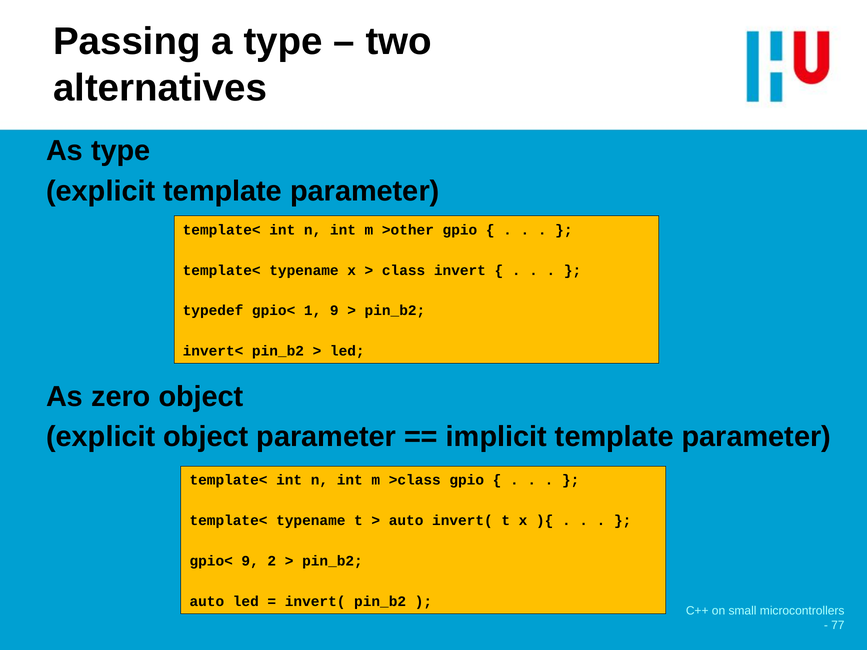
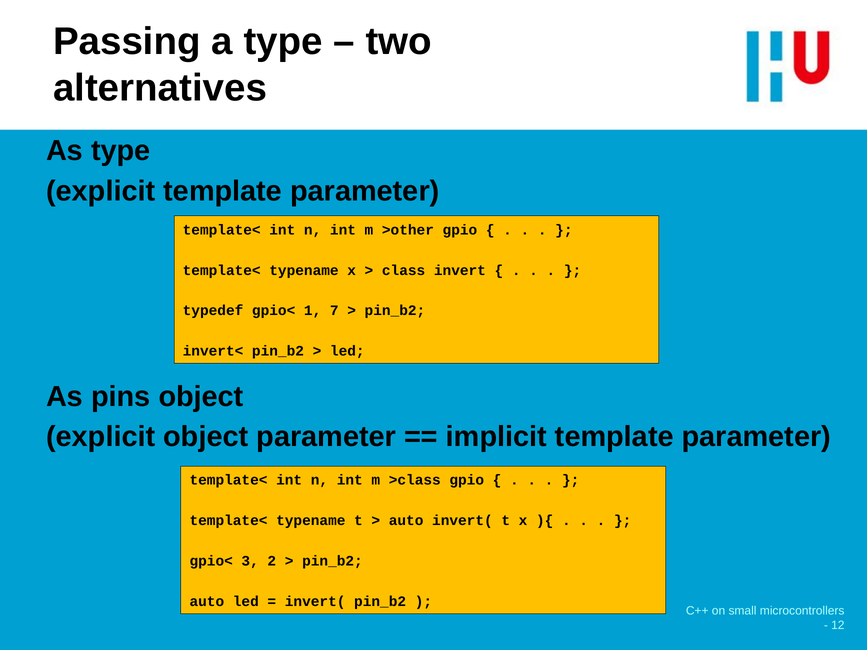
1 9: 9 -> 7
zero: zero -> pins
gpio< 9: 9 -> 3
77: 77 -> 12
